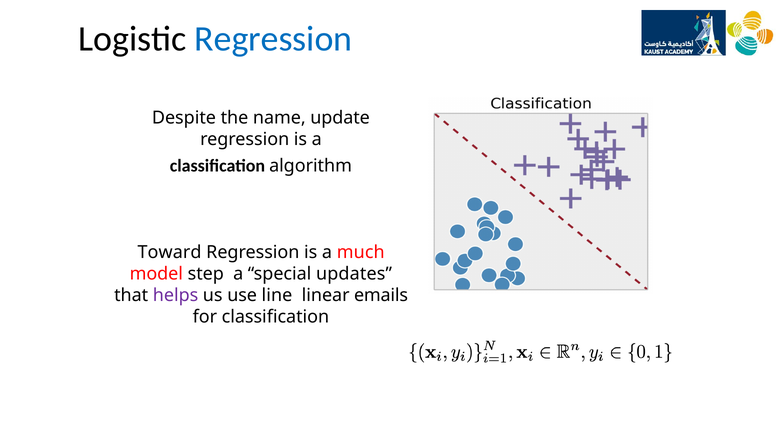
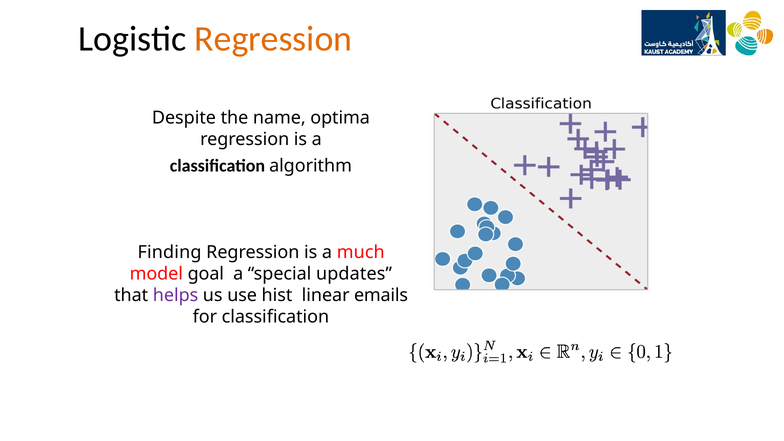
Regression at (273, 39) colour: blue -> orange
update: update -> optima
Toward: Toward -> Finding
step: step -> goal
line: line -> hist
